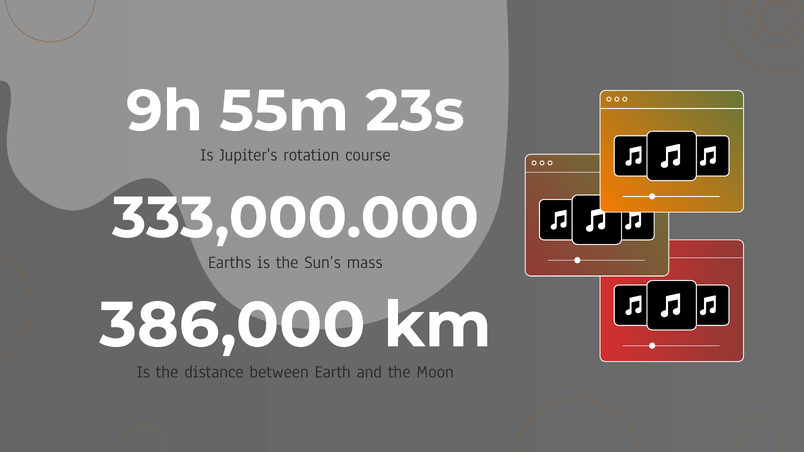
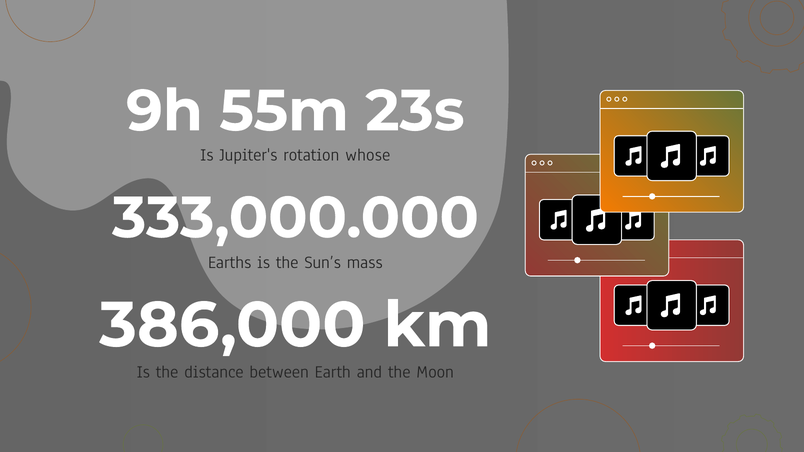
course: course -> whose
